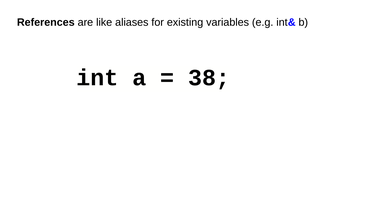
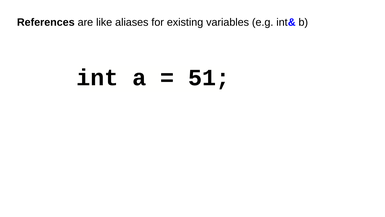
38: 38 -> 51
